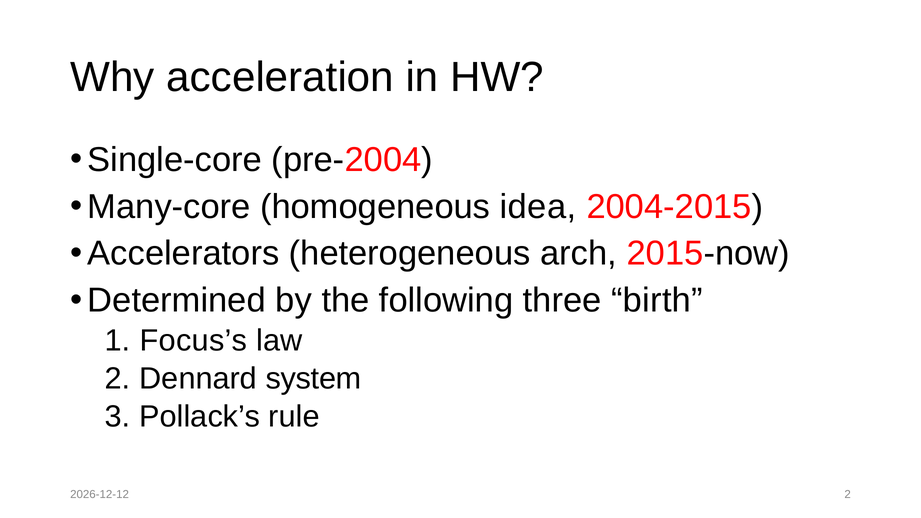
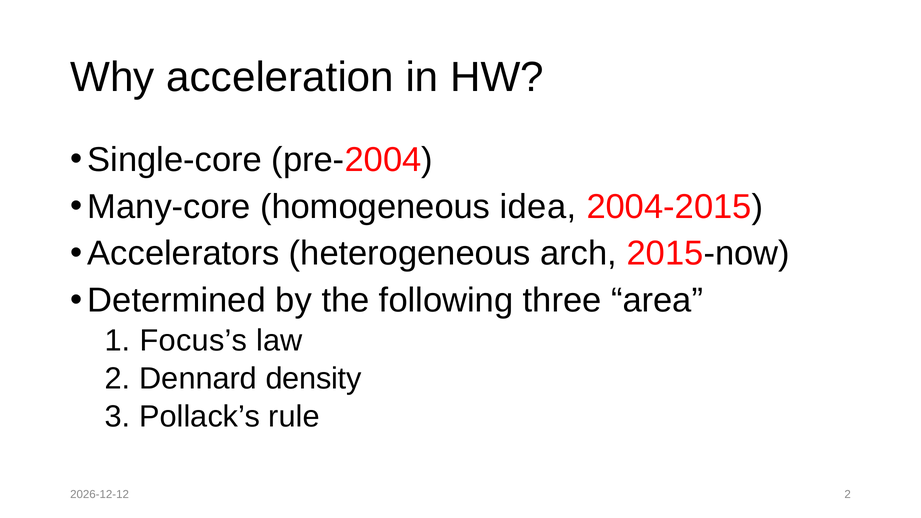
birth: birth -> area
system: system -> density
